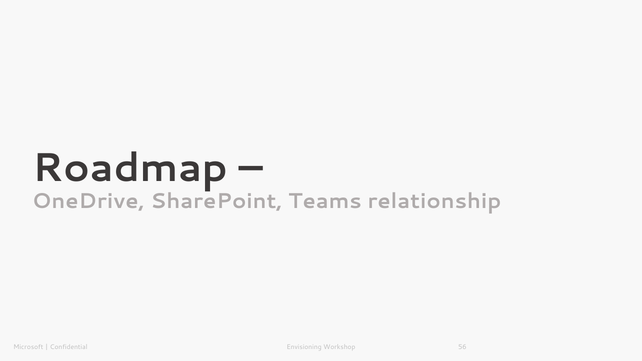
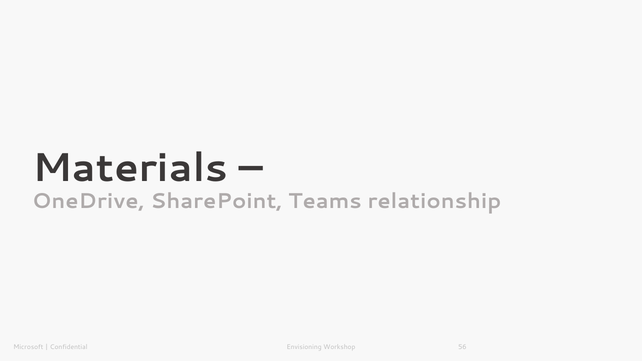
Roadmap: Roadmap -> Materials
